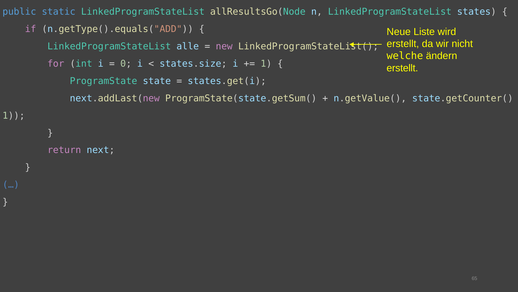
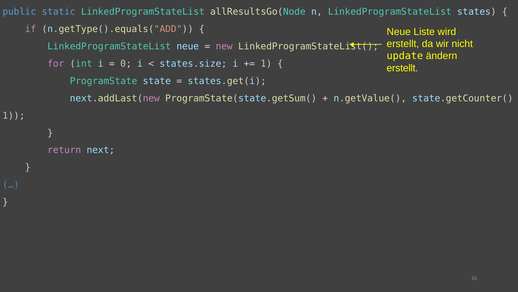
LinkedProgramStateList alle: alle -> neue
welche: welche -> update
